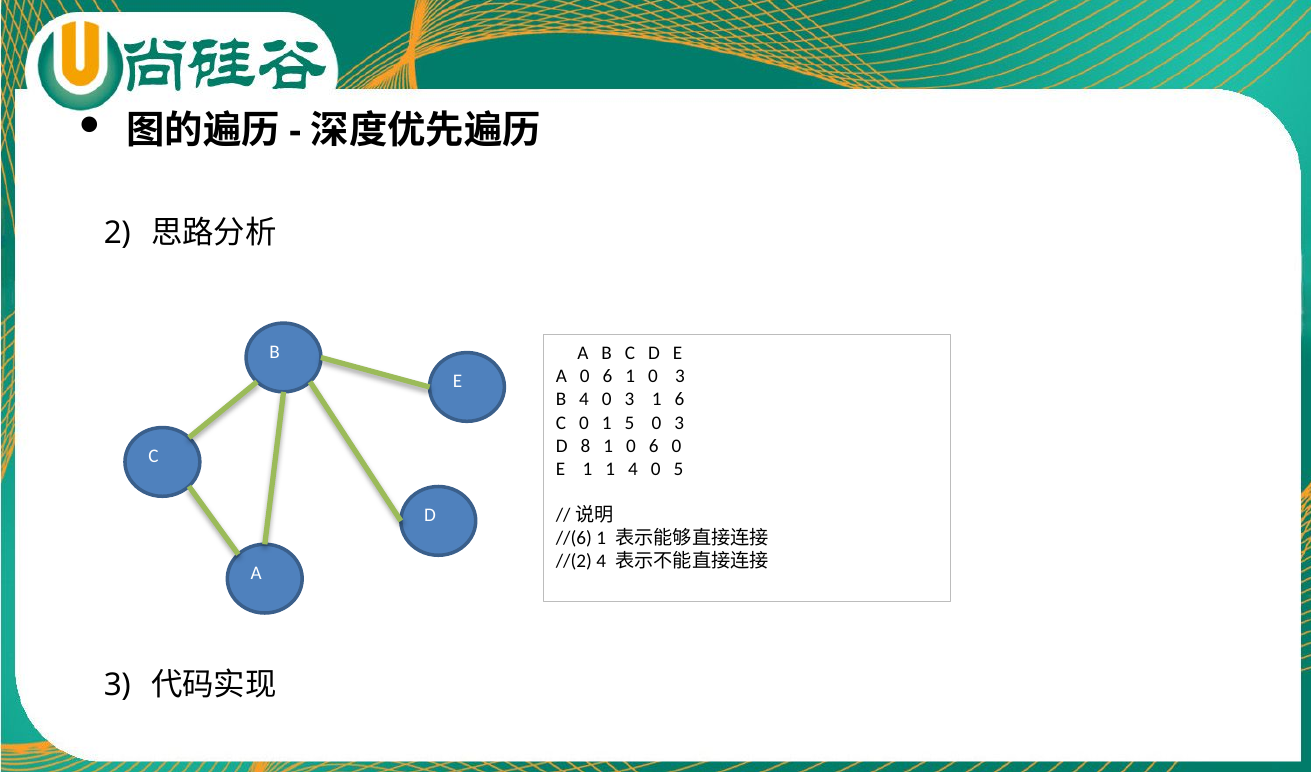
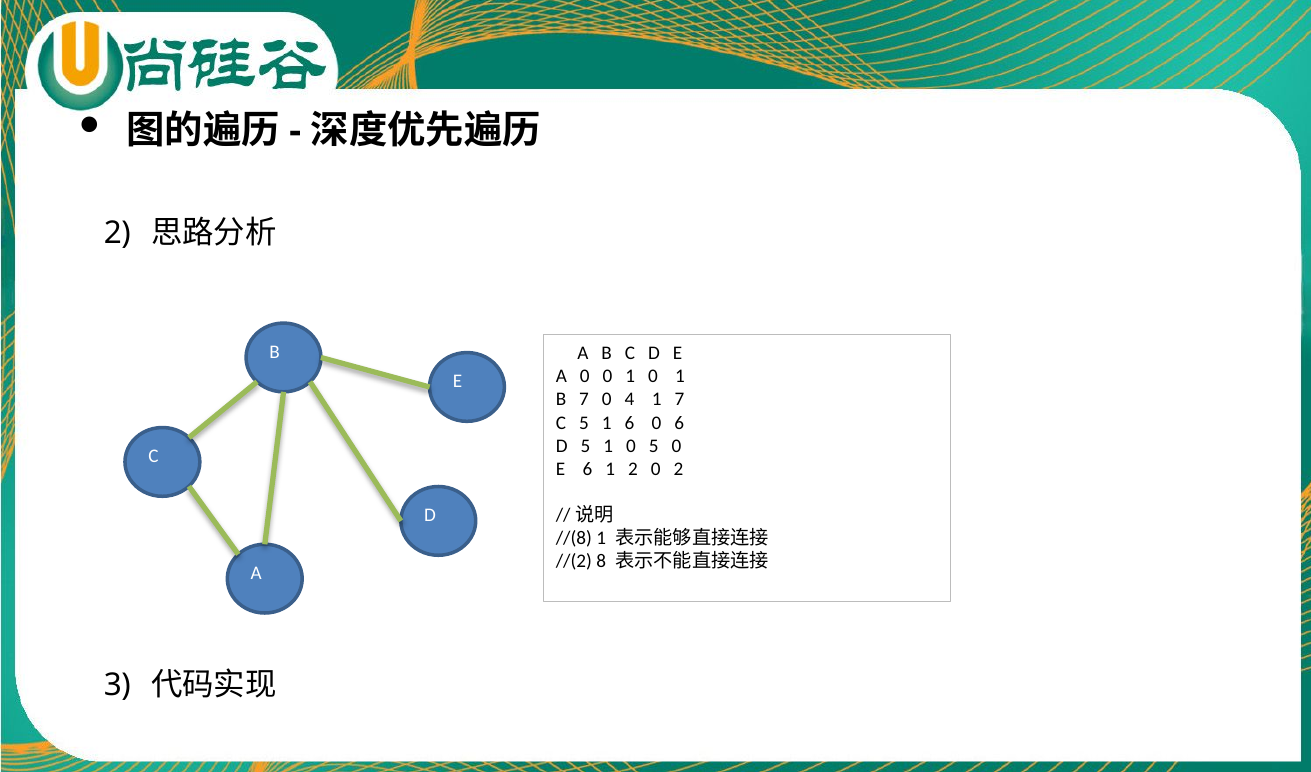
A 0 6: 6 -> 0
1 0 3: 3 -> 1
B 4: 4 -> 7
3 at (630, 400): 3 -> 4
1 6: 6 -> 7
C 0: 0 -> 5
1 5: 5 -> 6
3 at (679, 423): 3 -> 6
D 8: 8 -> 5
1 0 6: 6 -> 5
E 1: 1 -> 6
1 4: 4 -> 2
0 5: 5 -> 2
//(6: //(6 -> //(8
//(2 4: 4 -> 8
